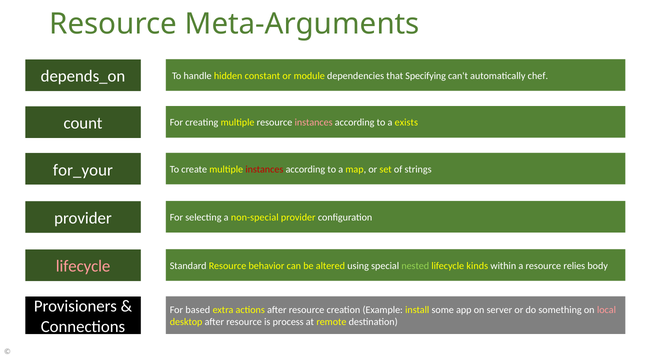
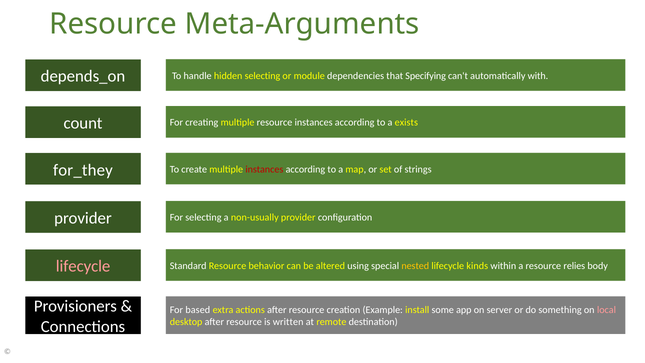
hidden constant: constant -> selecting
chef: chef -> with
instances at (314, 123) colour: pink -> white
for_your: for_your -> for_they
non-special: non-special -> non-usually
nested colour: light green -> yellow
process: process -> written
